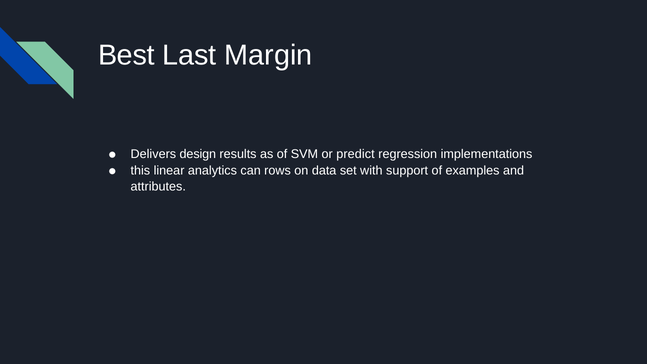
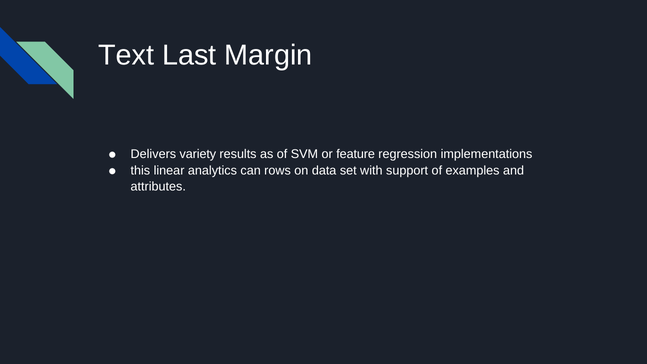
Best: Best -> Text
design: design -> variety
predict: predict -> feature
